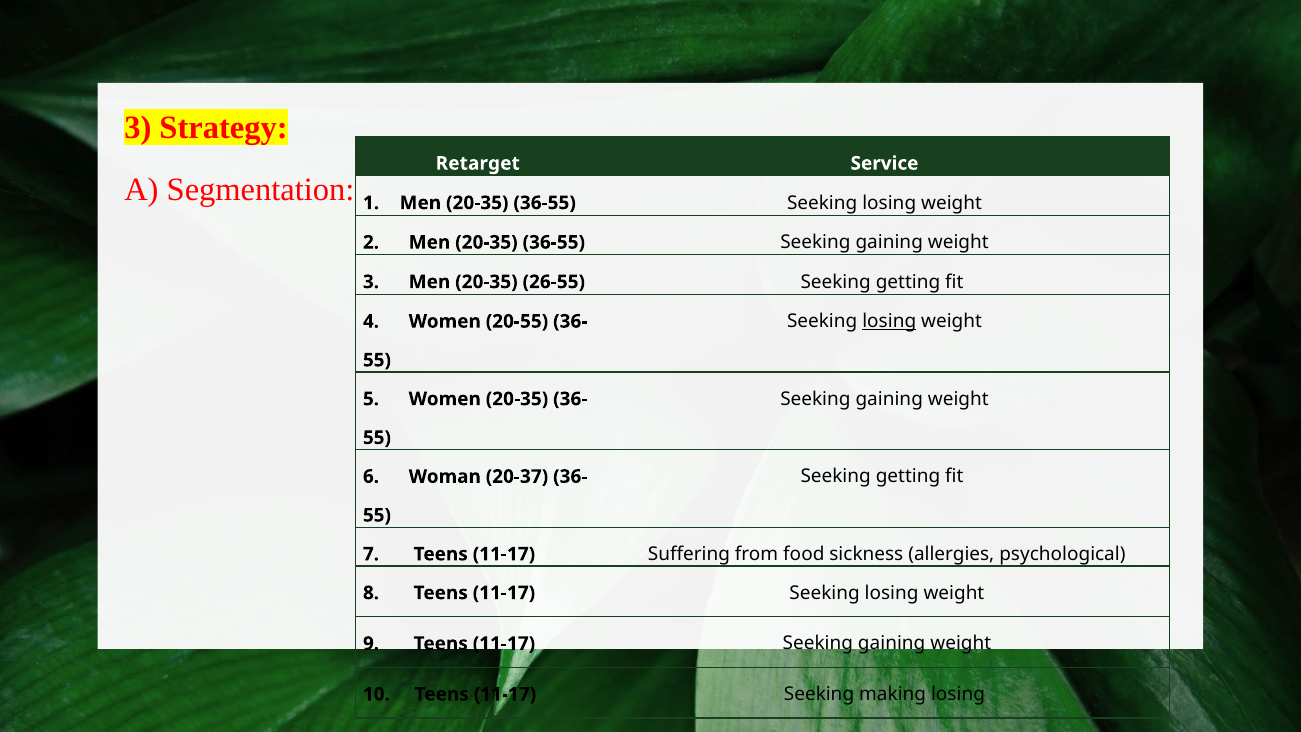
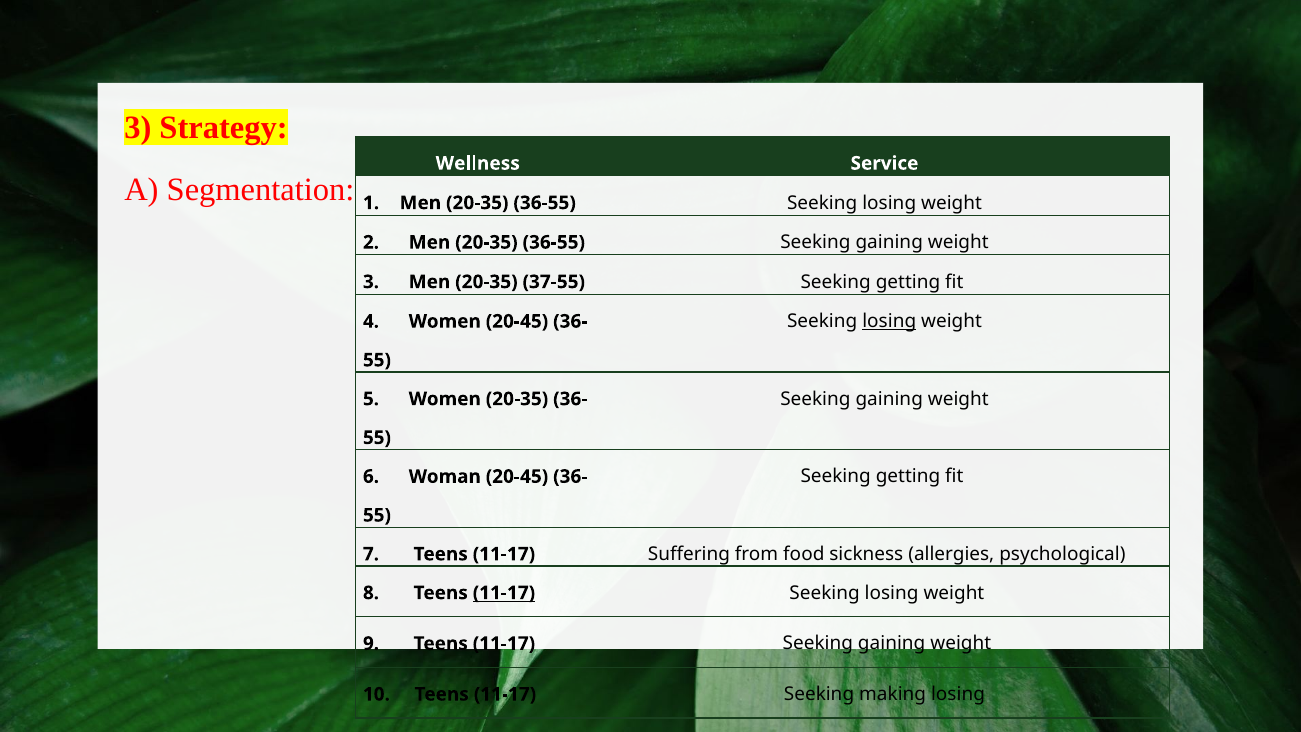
Retarget: Retarget -> Wellness
26-55: 26-55 -> 37-55
Women 20-55: 20-55 -> 20-45
Woman 20-37: 20-37 -> 20-45
11-17 at (504, 593) underline: none -> present
